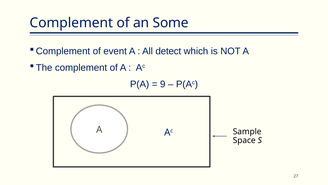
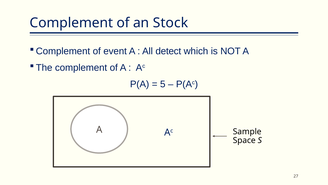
Some: Some -> Stock
9: 9 -> 5
